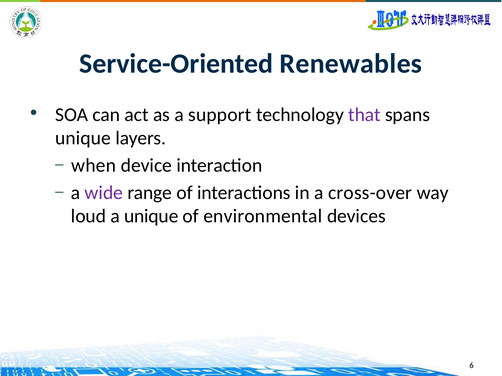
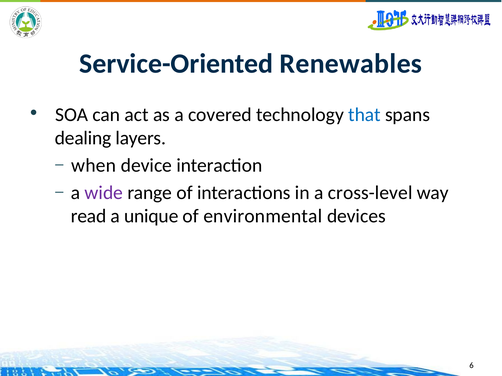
support: support -> covered
that colour: purple -> blue
unique at (83, 138): unique -> dealing
cross-over: cross-over -> cross-level
loud: loud -> read
